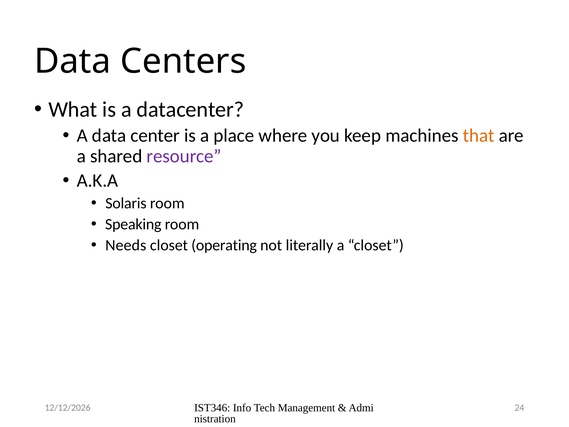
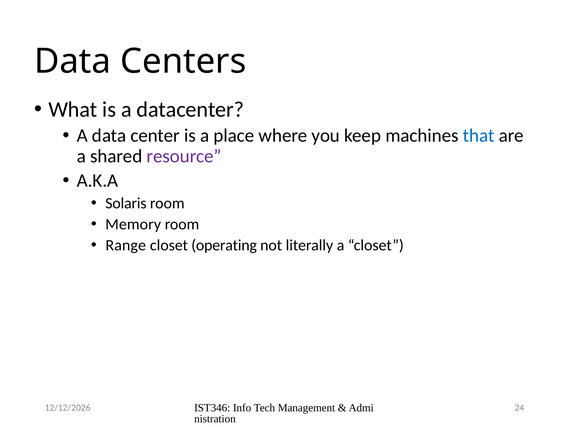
that colour: orange -> blue
Speaking: Speaking -> Memory
Needs: Needs -> Range
